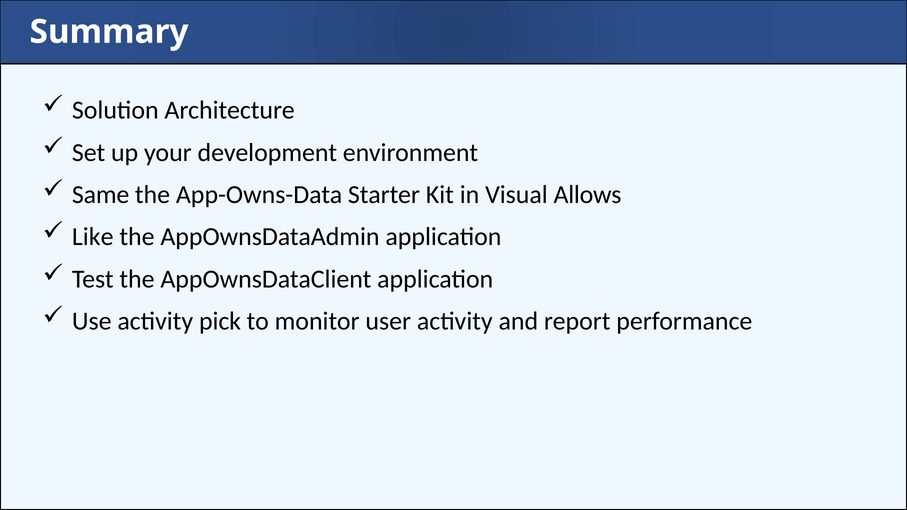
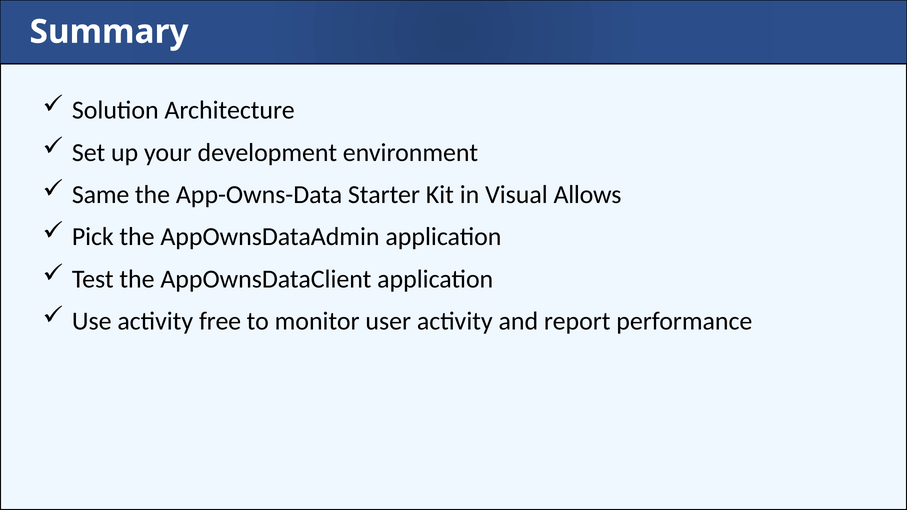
Like: Like -> Pick
pick: pick -> free
